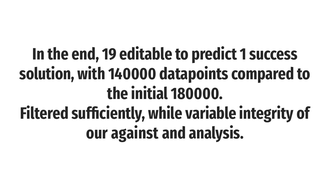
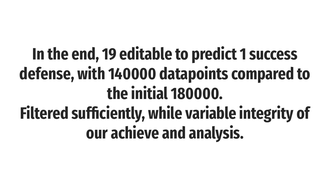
solution: solution -> defense
against: against -> achieve
